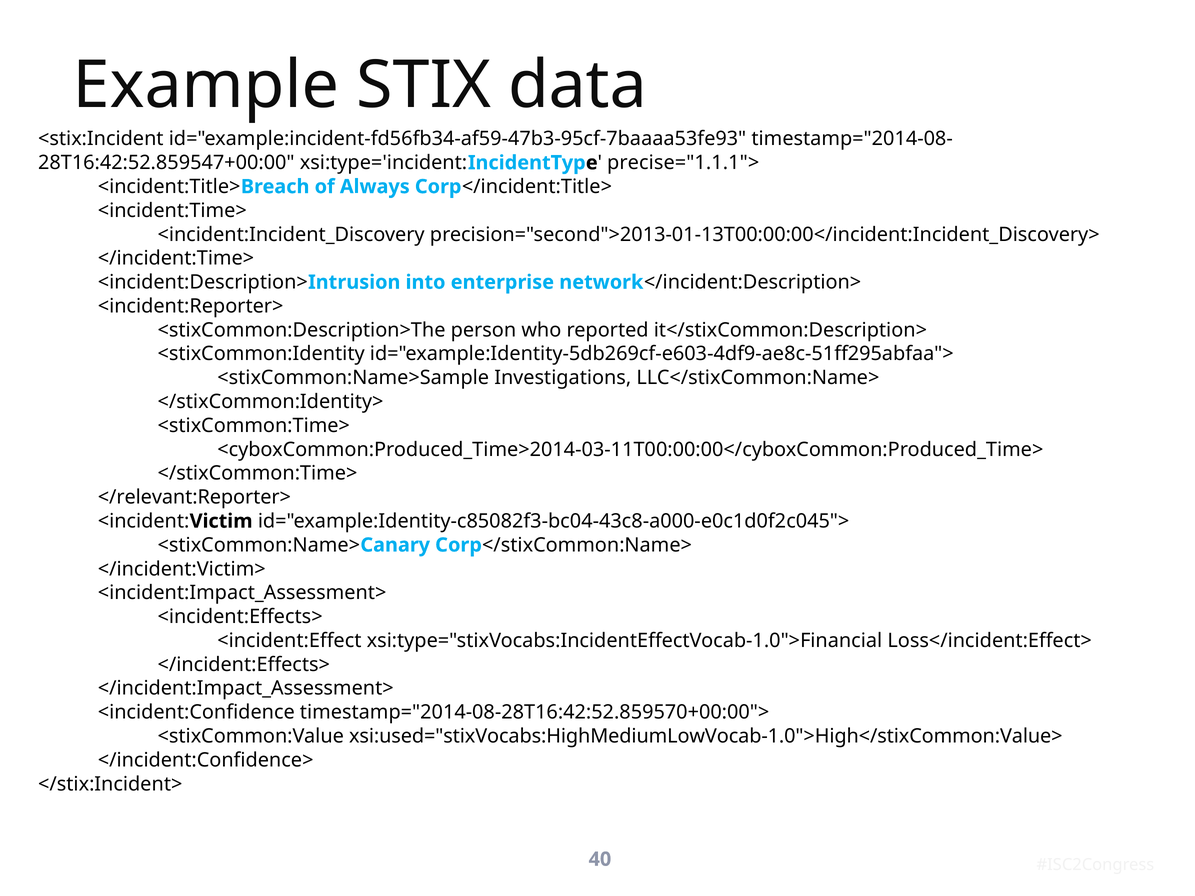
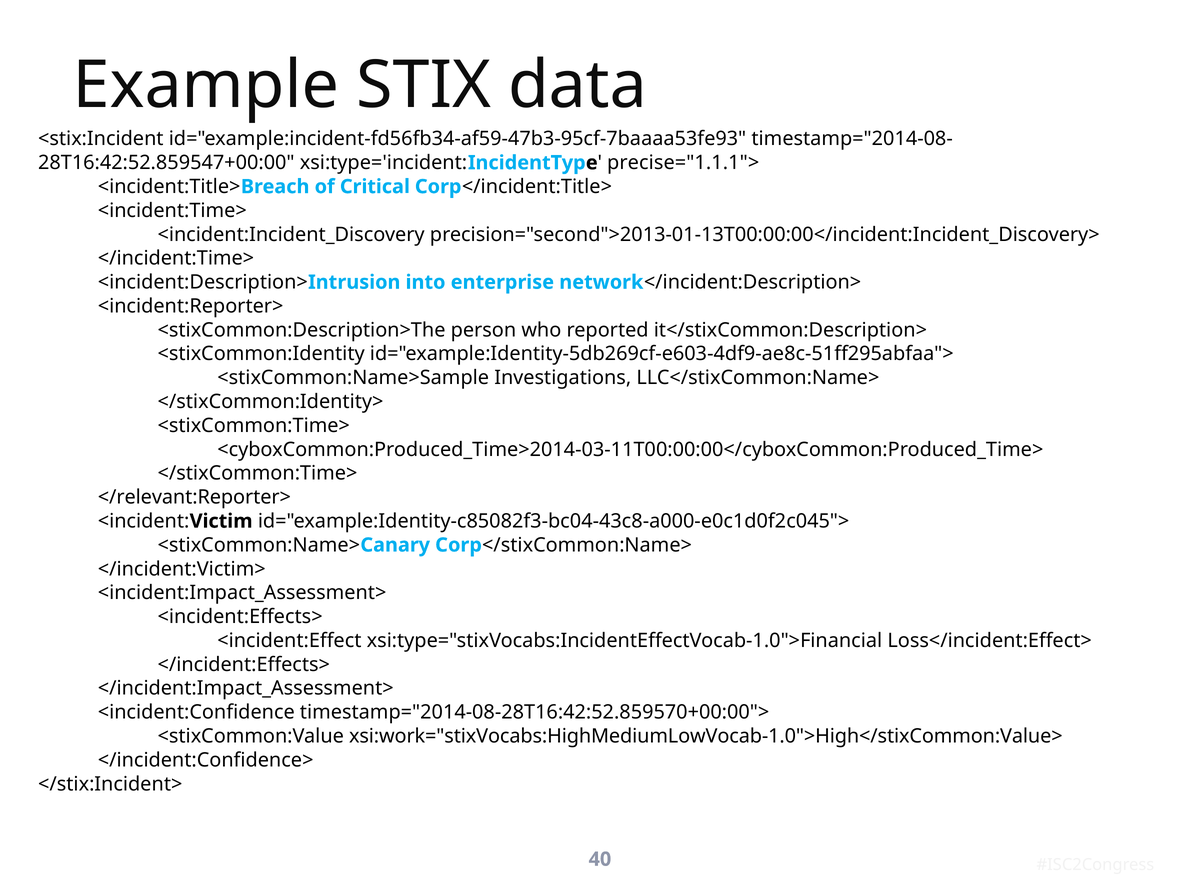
Always: Always -> Critical
xsi:used="stixVocabs:HighMediumLowVocab-1.0">High</stixCommon:Value>: xsi:used="stixVocabs:HighMediumLowVocab-1.0">High</stixCommon:Value> -> xsi:work="stixVocabs:HighMediumLowVocab-1.0">High</stixCommon:Value>
